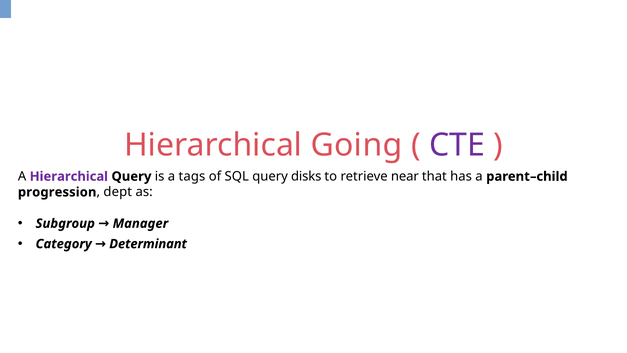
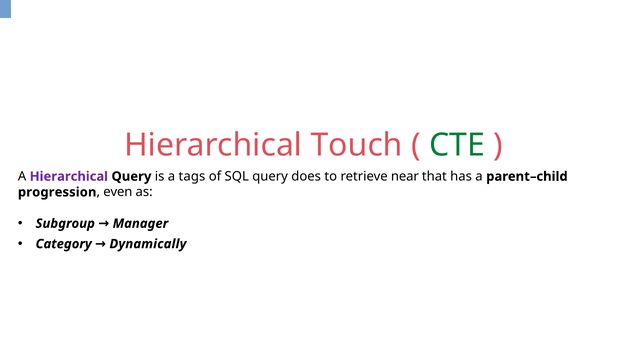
Going: Going -> Touch
CTE colour: purple -> green
disks: disks -> does
dept: dept -> even
Determinant: Determinant -> Dynamically
